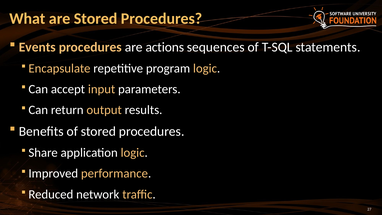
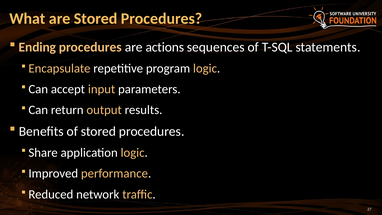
Events: Events -> Ending
